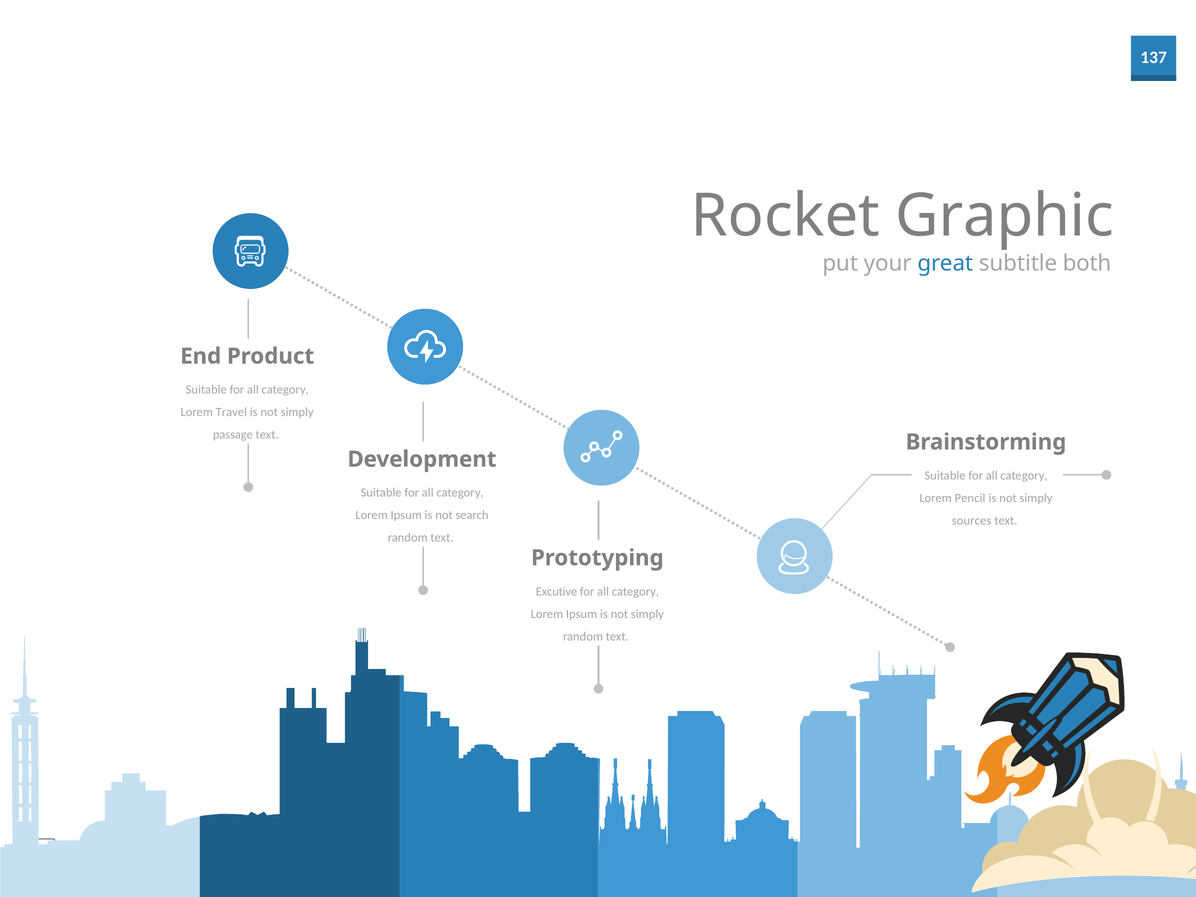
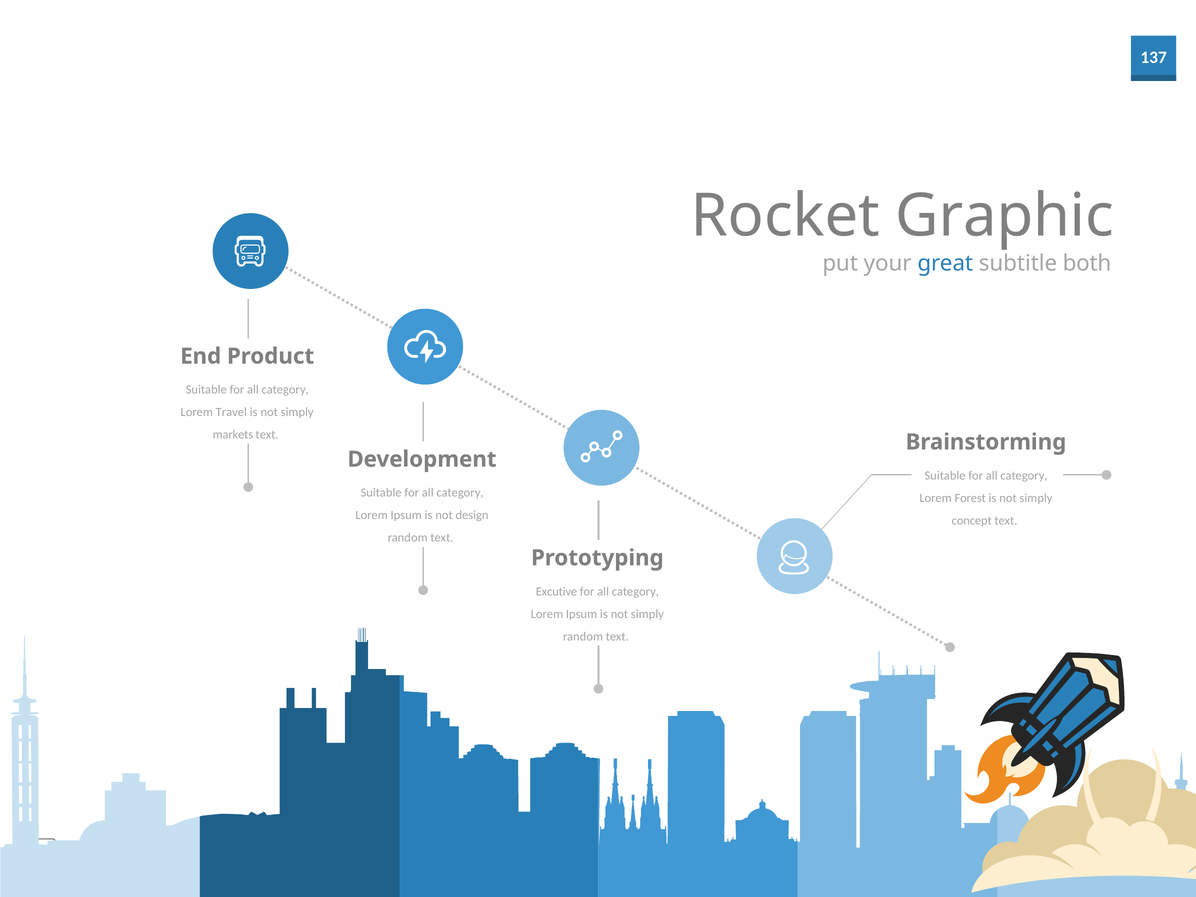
passage: passage -> markets
Pencil: Pencil -> Forest
search: search -> design
sources: sources -> concept
